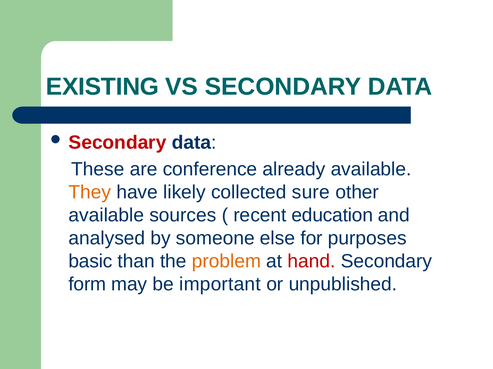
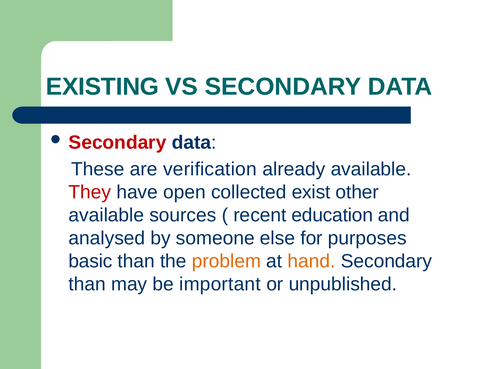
conference: conference -> verification
They colour: orange -> red
likely: likely -> open
sure: sure -> exist
hand colour: red -> orange
form at (87, 285): form -> than
